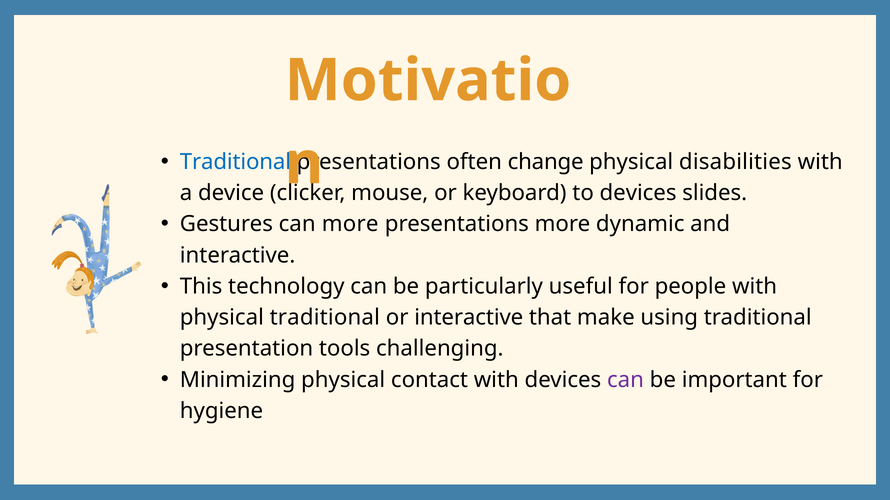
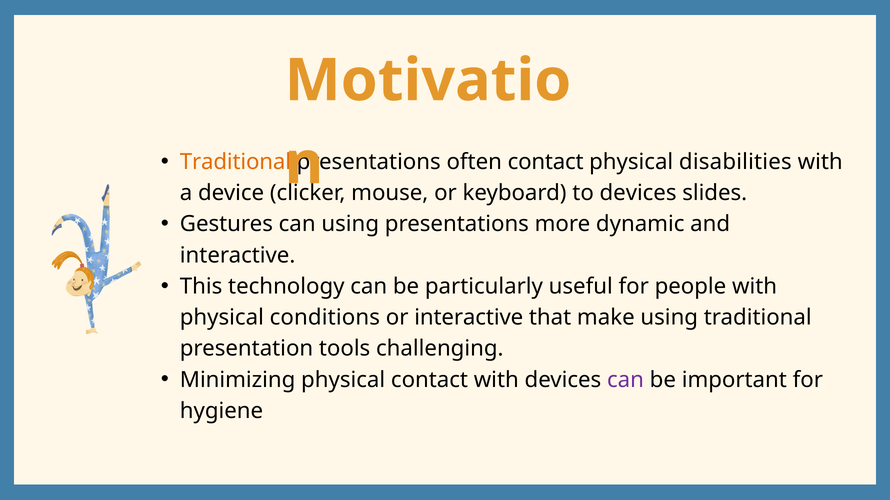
Traditional at (235, 162) colour: blue -> orange
often change: change -> contact
can more: more -> using
physical traditional: traditional -> conditions
